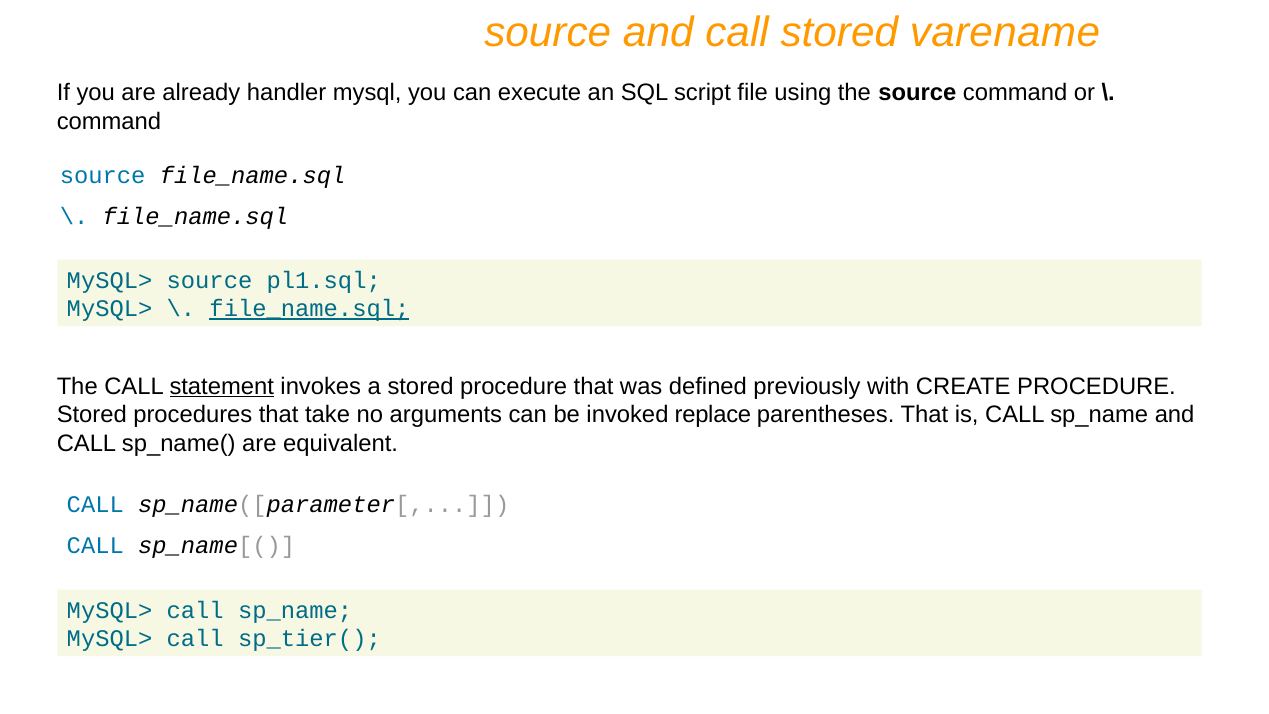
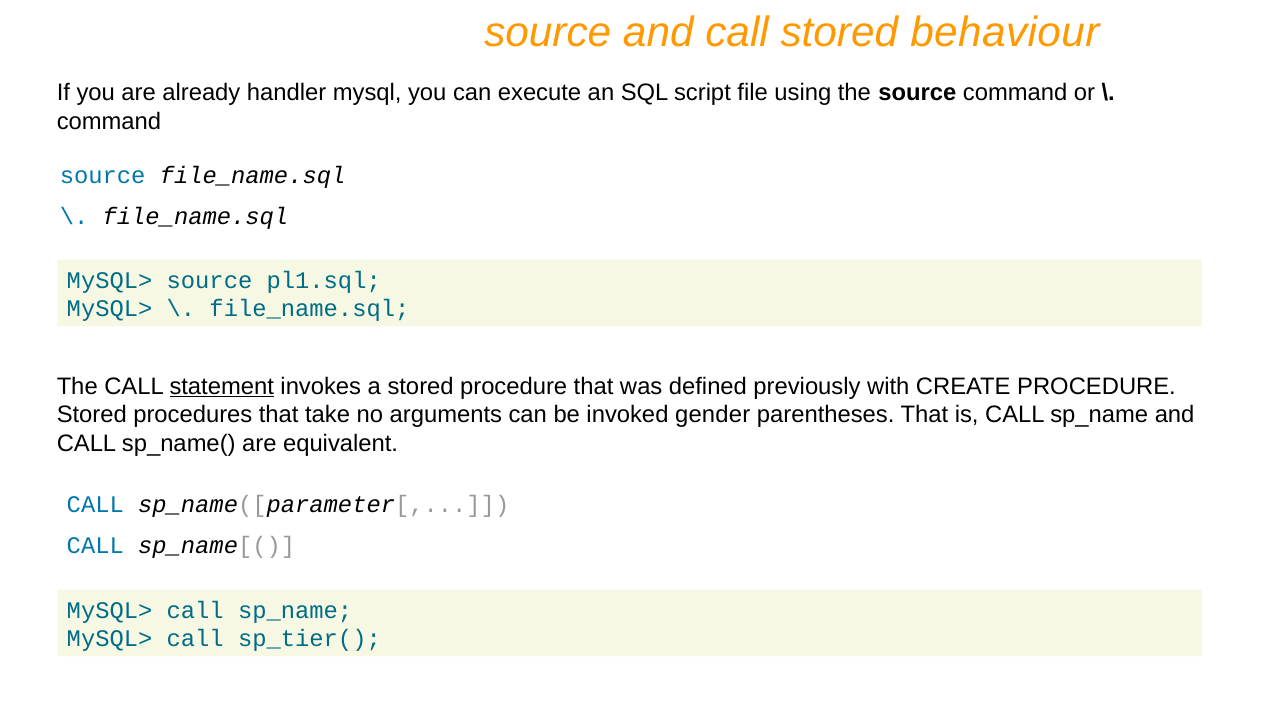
varename: varename -> behaviour
file_name.sql at (309, 309) underline: present -> none
replace: replace -> gender
